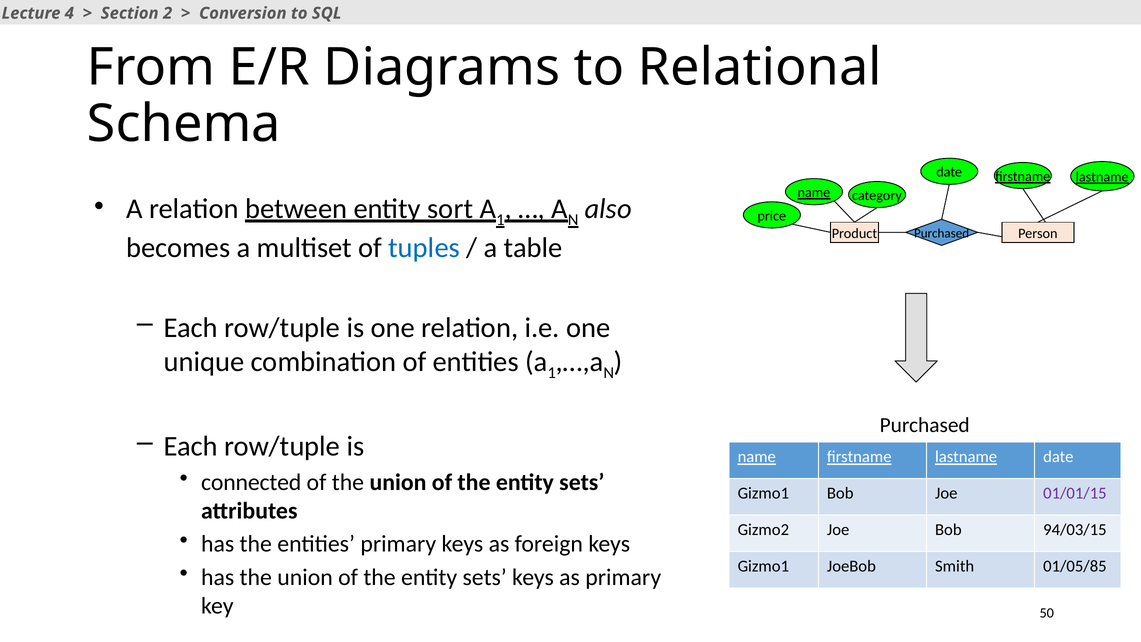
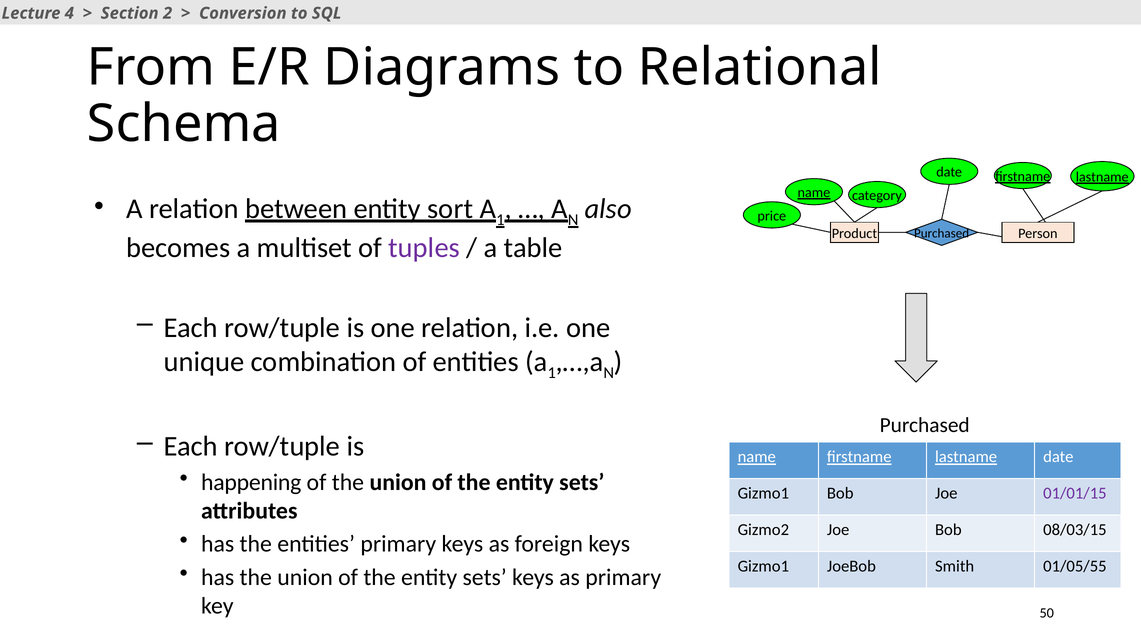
tuples colour: blue -> purple
connected: connected -> happening
94/03/15: 94/03/15 -> 08/03/15
01/05/85: 01/05/85 -> 01/05/55
